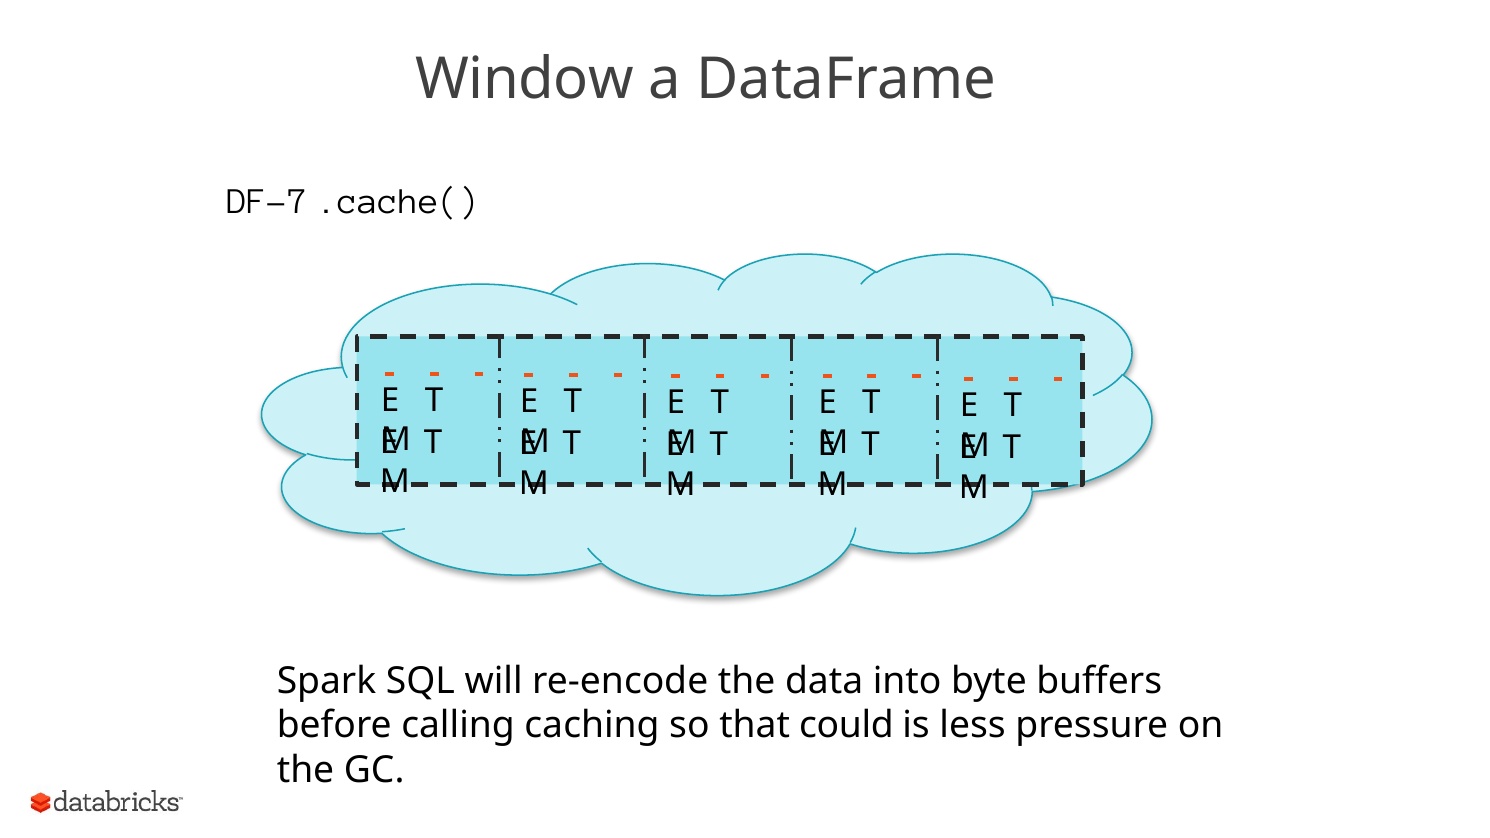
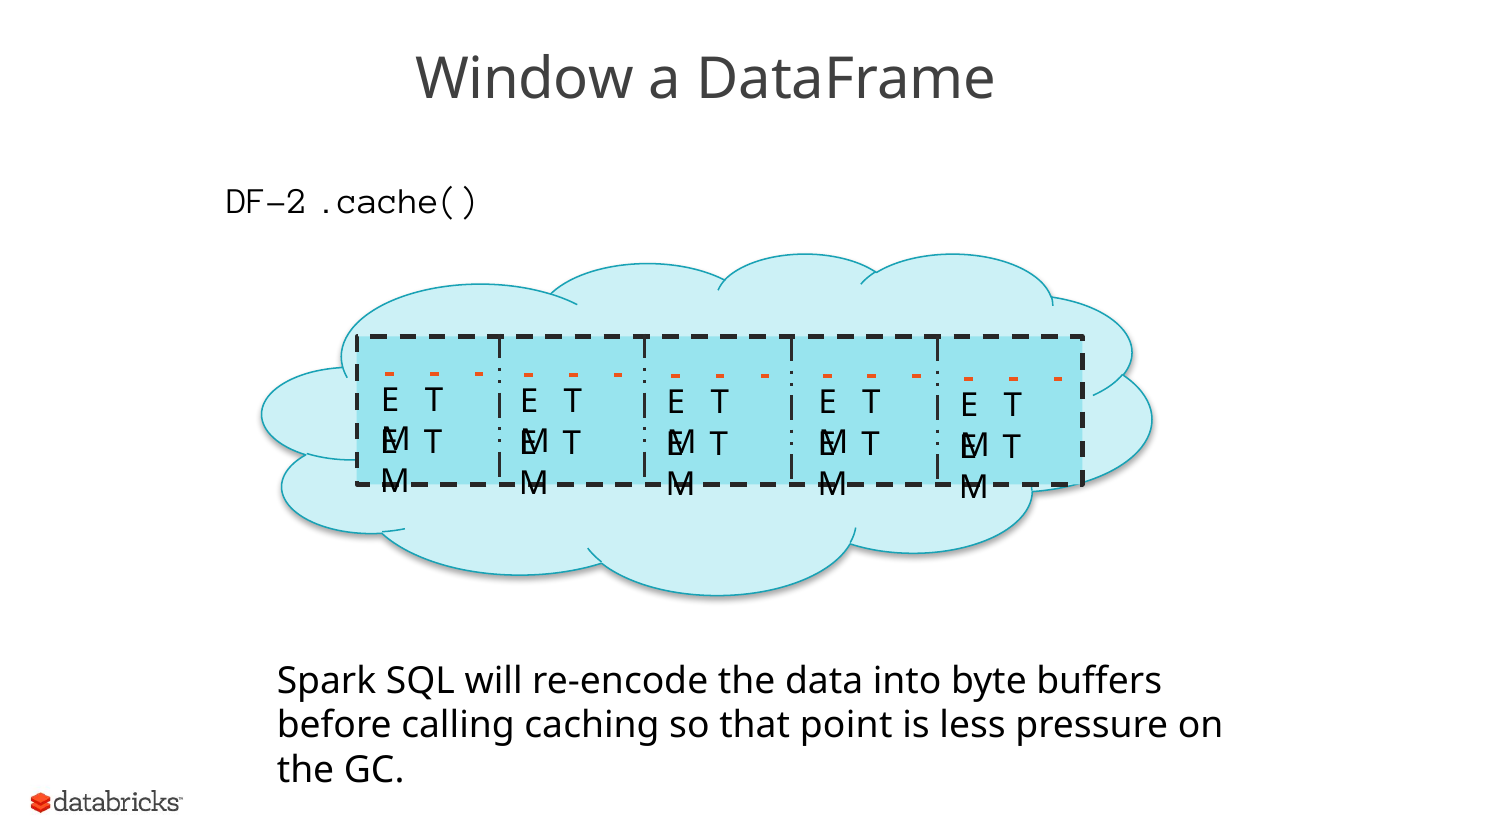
DF-7: DF-7 -> DF-2
could: could -> point
